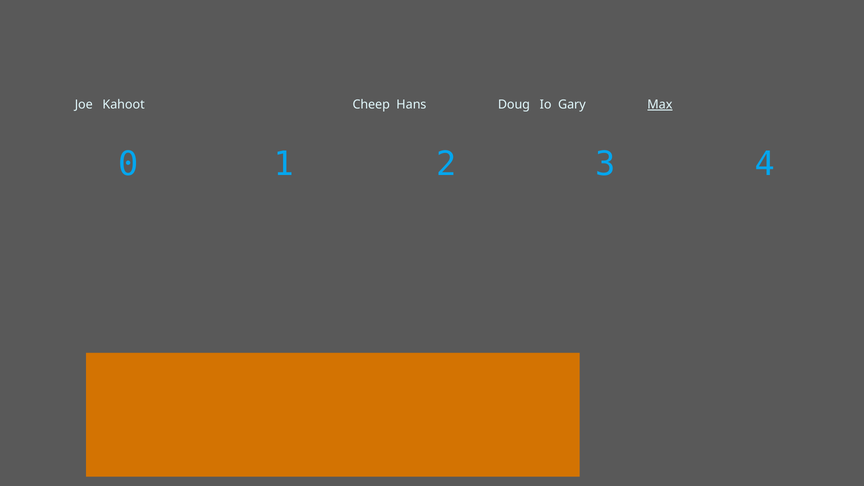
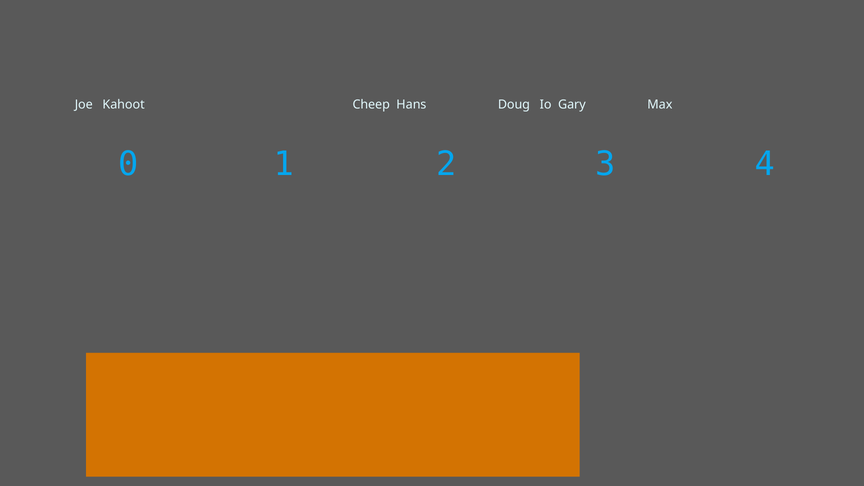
Max underline: present -> none
